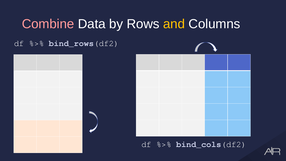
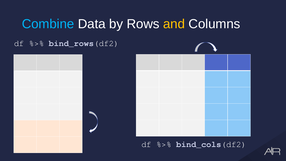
Combine colour: pink -> light blue
